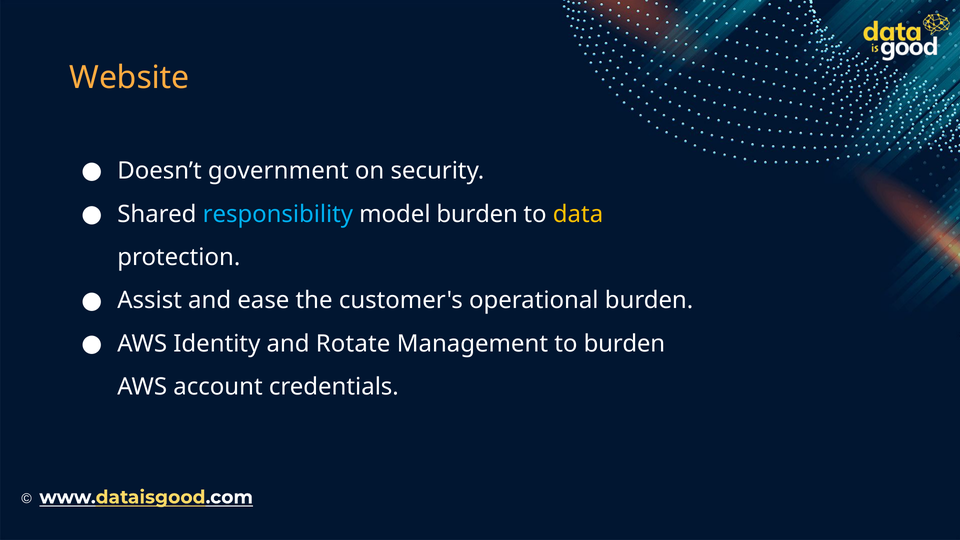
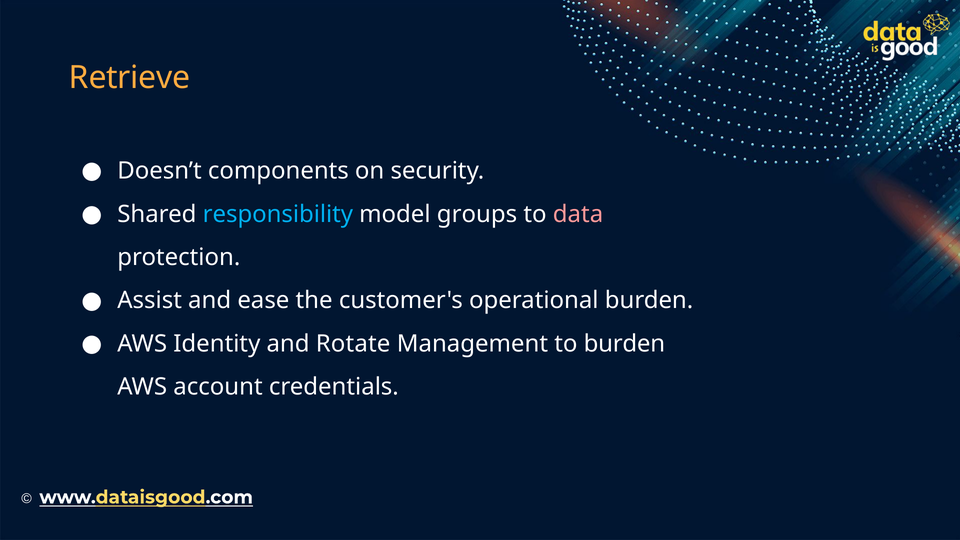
Website: Website -> Retrieve
government: government -> components
model burden: burden -> groups
data colour: yellow -> pink
